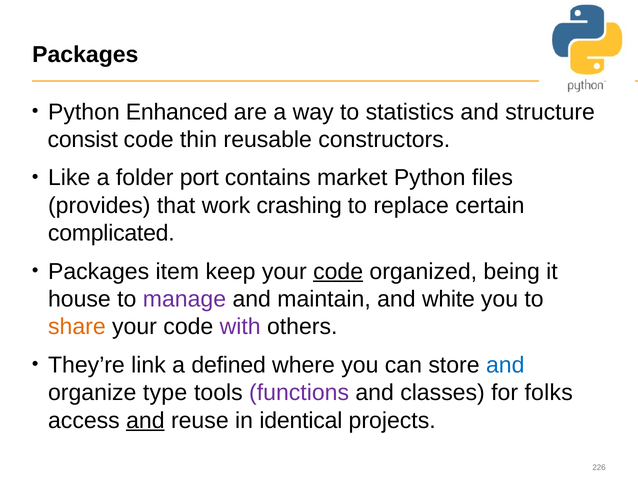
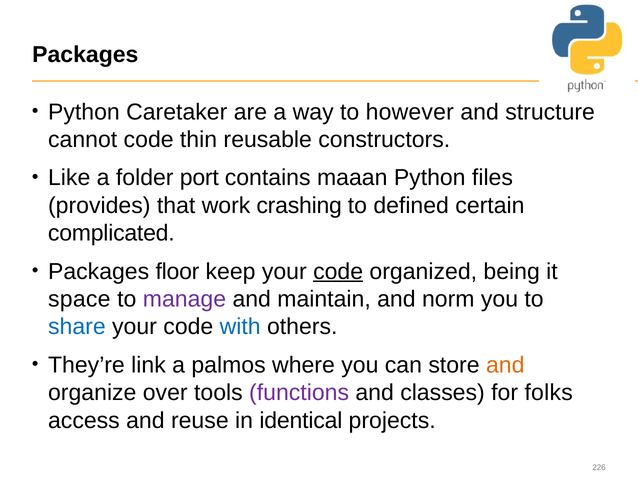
Enhanced: Enhanced -> Caretaker
statistics: statistics -> however
consist: consist -> cannot
market: market -> maaan
replace: replace -> defined
item: item -> floor
house: house -> space
white: white -> norm
share colour: orange -> blue
with colour: purple -> blue
defined: defined -> palmos
and at (505, 365) colour: blue -> orange
type: type -> over
and at (145, 420) underline: present -> none
